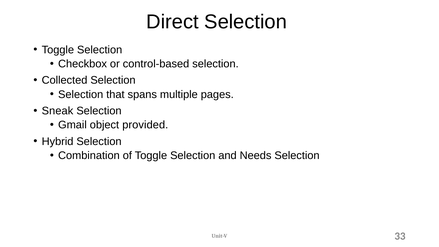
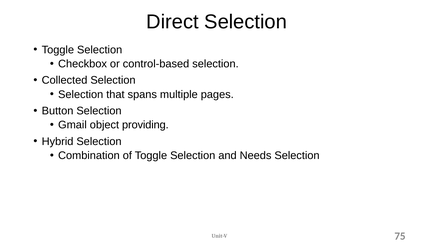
Sneak: Sneak -> Button
provided: provided -> providing
33: 33 -> 75
